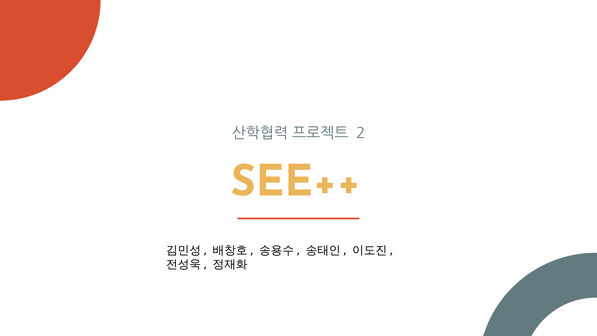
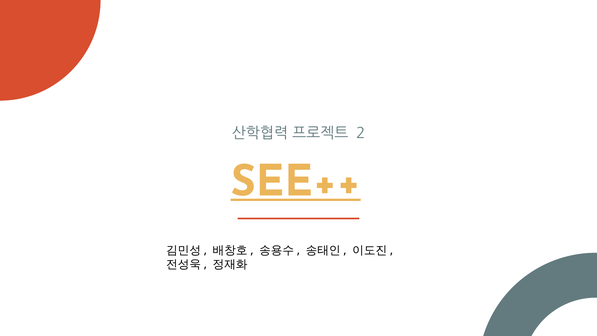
SEE++ underline: none -> present
